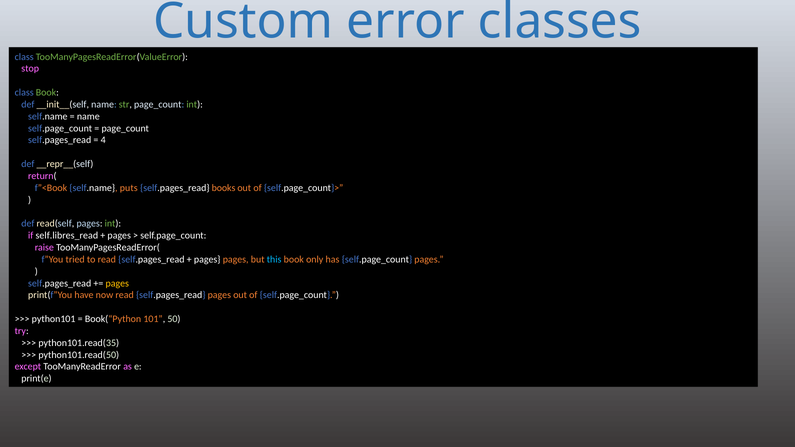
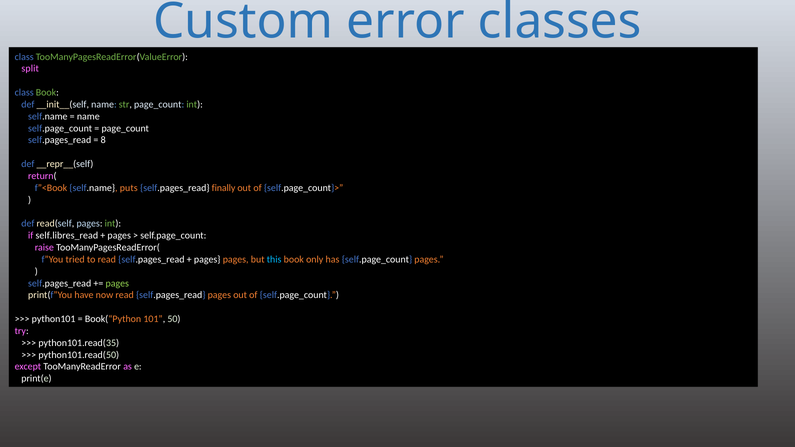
stop: stop -> split
4: 4 -> 8
books: books -> finally
pages at (117, 283) colour: yellow -> light green
